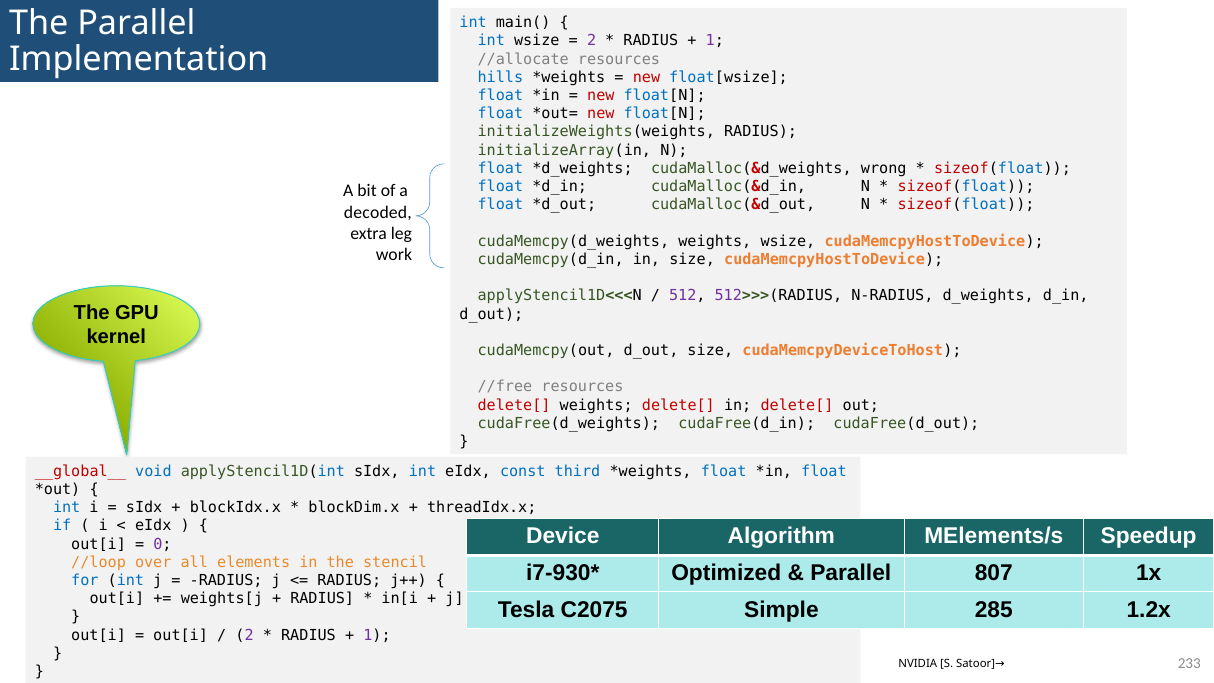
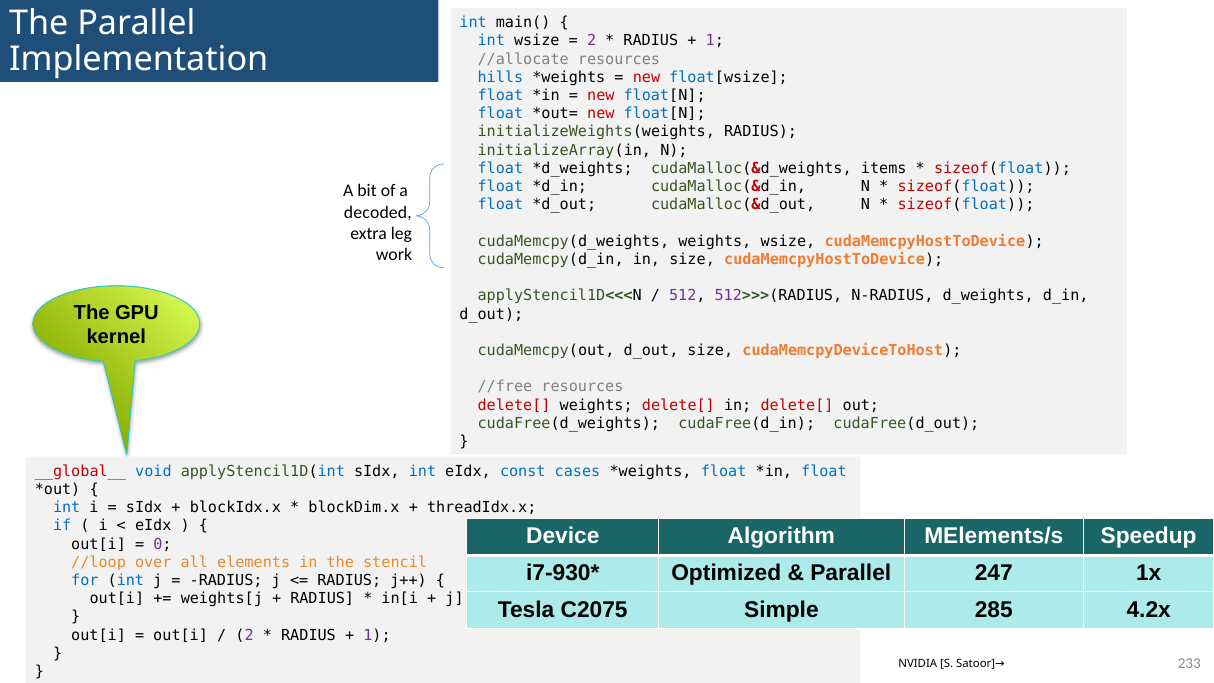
wrong: wrong -> items
third: third -> cases
807: 807 -> 247
1.2x: 1.2x -> 4.2x
